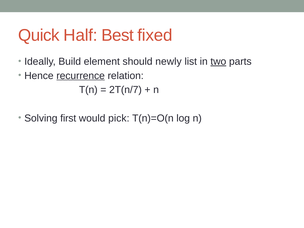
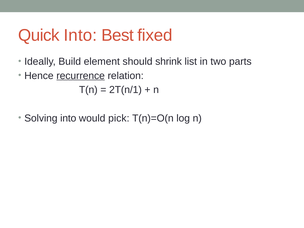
Quick Half: Half -> Into
newly: newly -> shrink
two underline: present -> none
2T(n/7: 2T(n/7 -> 2T(n/1
Solving first: first -> into
